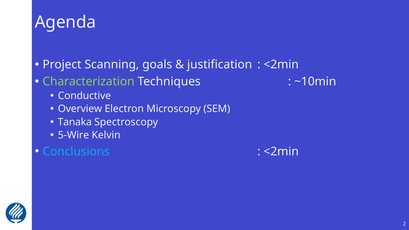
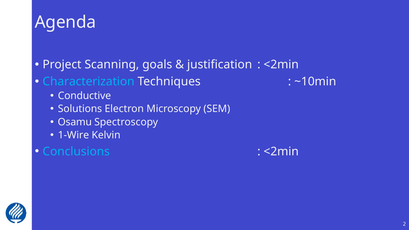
Characterization colour: light green -> light blue
Overview: Overview -> Solutions
Tanaka: Tanaka -> Osamu
5-Wire: 5-Wire -> 1-Wire
